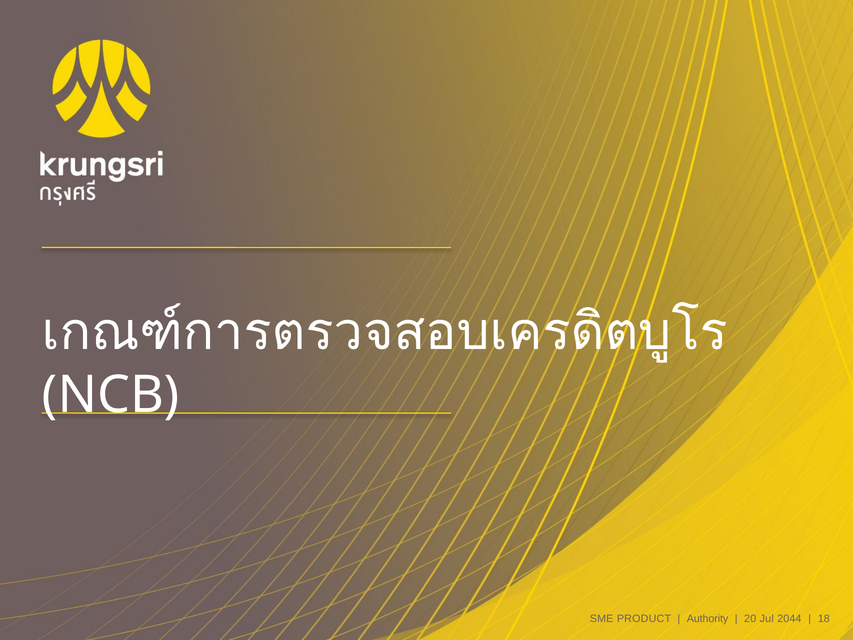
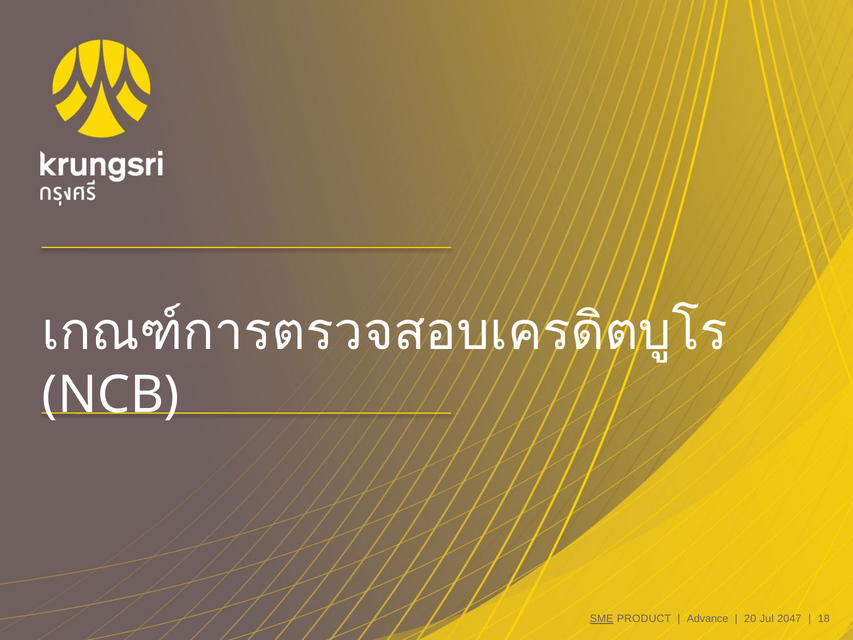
SME underline: none -> present
Authority: Authority -> Advance
2044: 2044 -> 2047
